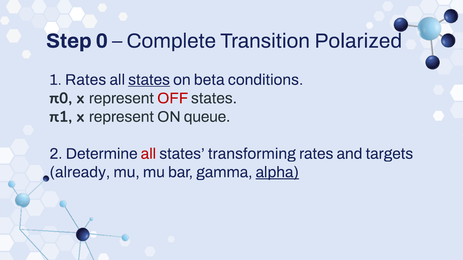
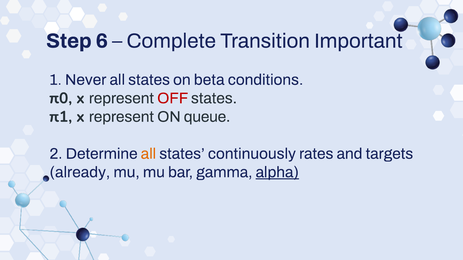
0: 0 -> 6
Polarized: Polarized -> Important
1 Rates: Rates -> Never
states at (149, 80) underline: present -> none
all at (148, 154) colour: red -> orange
transforming: transforming -> continuously
